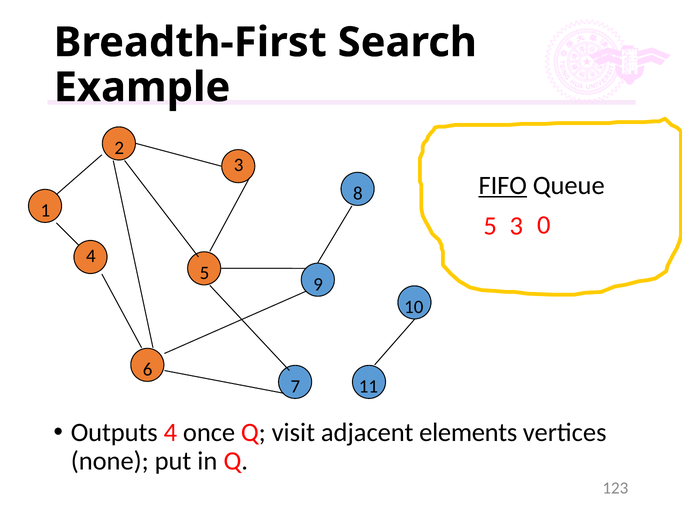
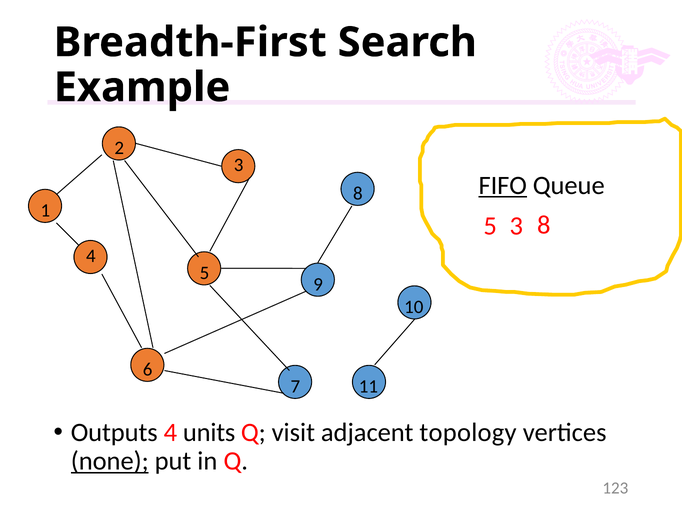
5 3 0: 0 -> 8
once: once -> units
elements: elements -> topology
none underline: none -> present
